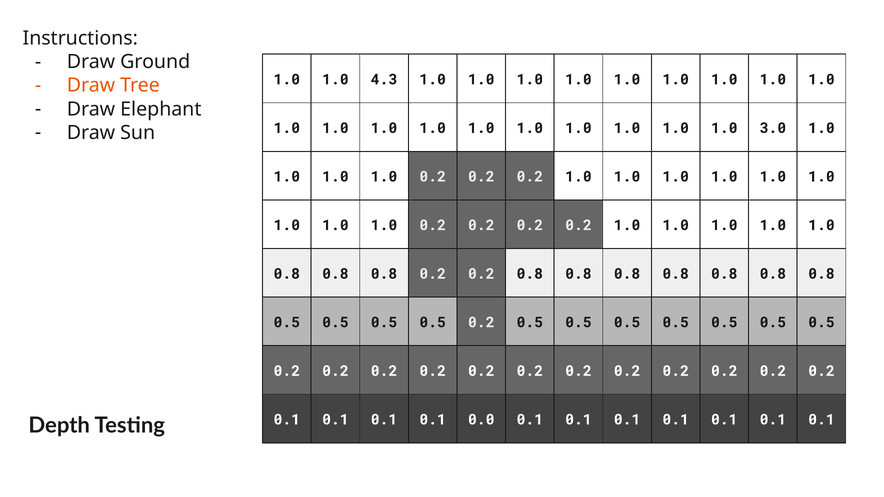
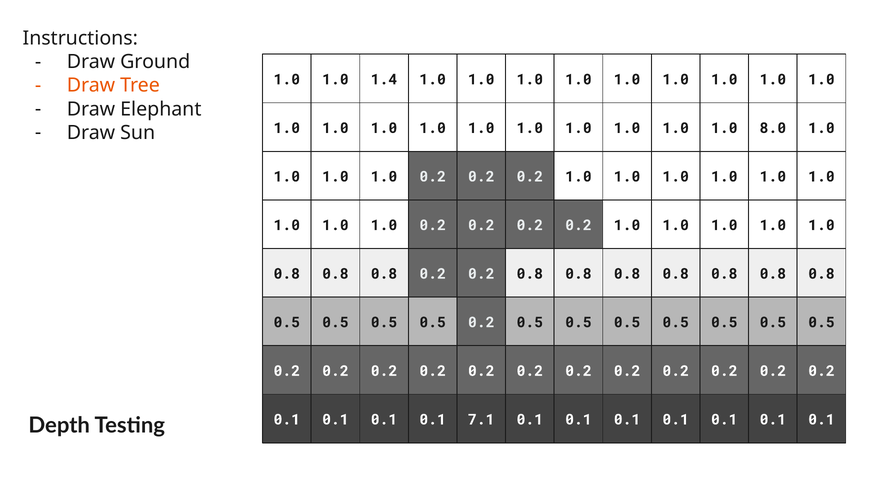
4.3: 4.3 -> 1.4
3.0: 3.0 -> 8.0
0.0: 0.0 -> 7.1
